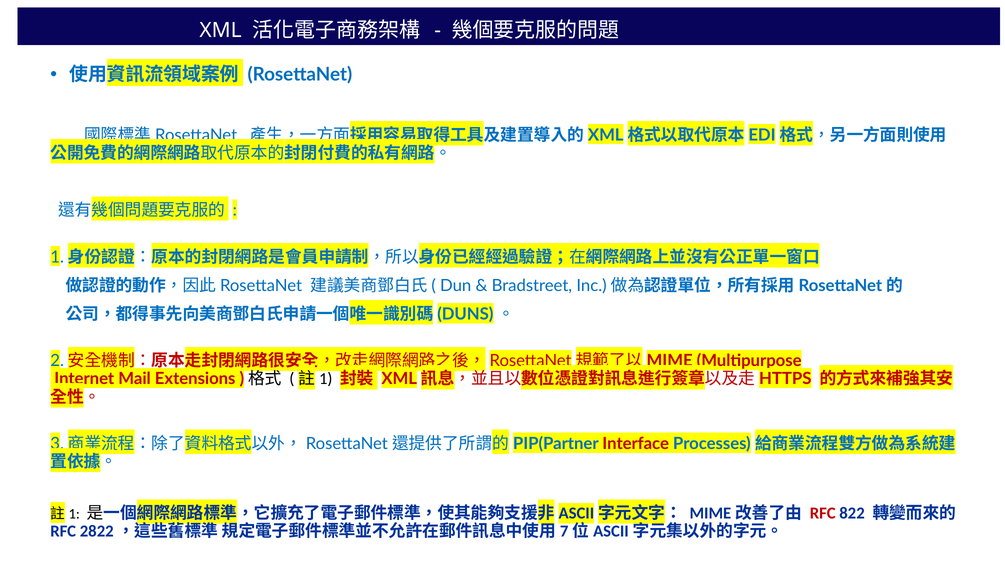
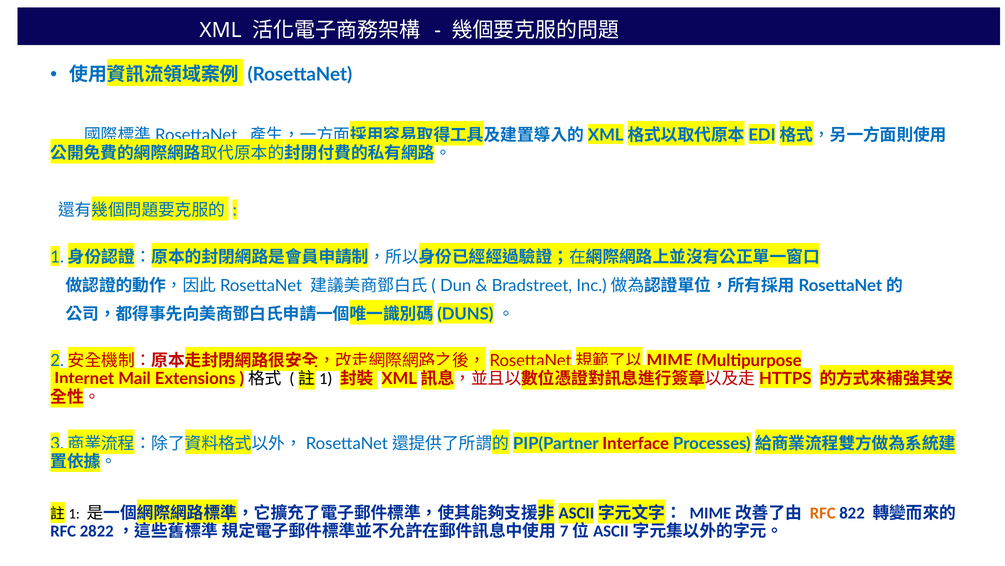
RFC at (823, 513) colour: red -> orange
